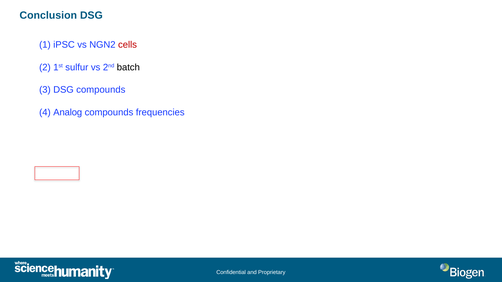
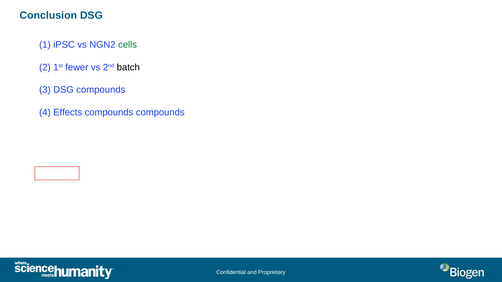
cells colour: red -> green
sulfur: sulfur -> fewer
Analog: Analog -> Effects
compounds frequencies: frequencies -> compounds
